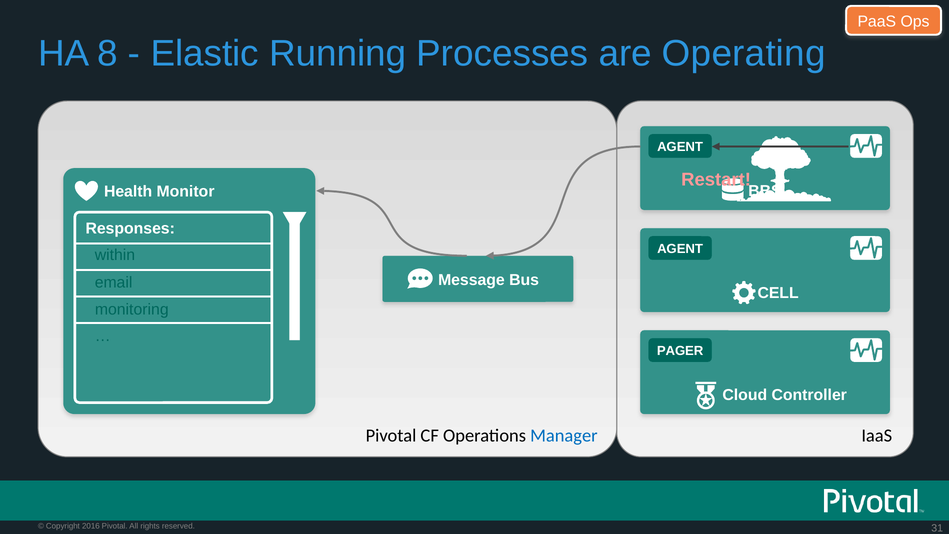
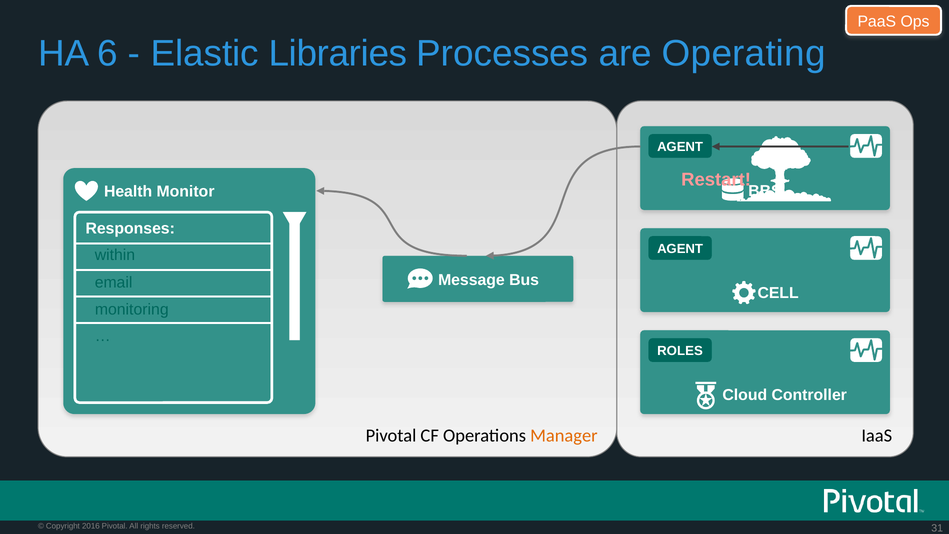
8: 8 -> 6
Running: Running -> Libraries
PAGER: PAGER -> ROLES
Manager colour: blue -> orange
